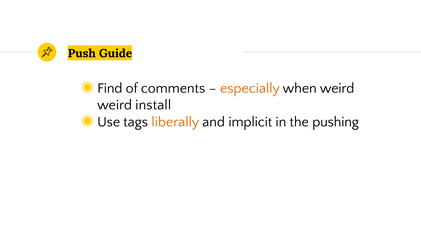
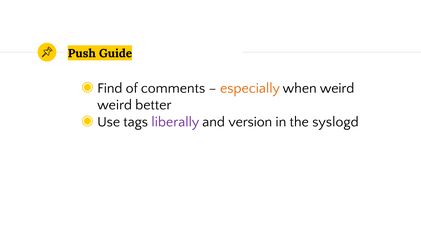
install: install -> better
liberally colour: orange -> purple
implicit: implicit -> version
pushing: pushing -> syslogd
